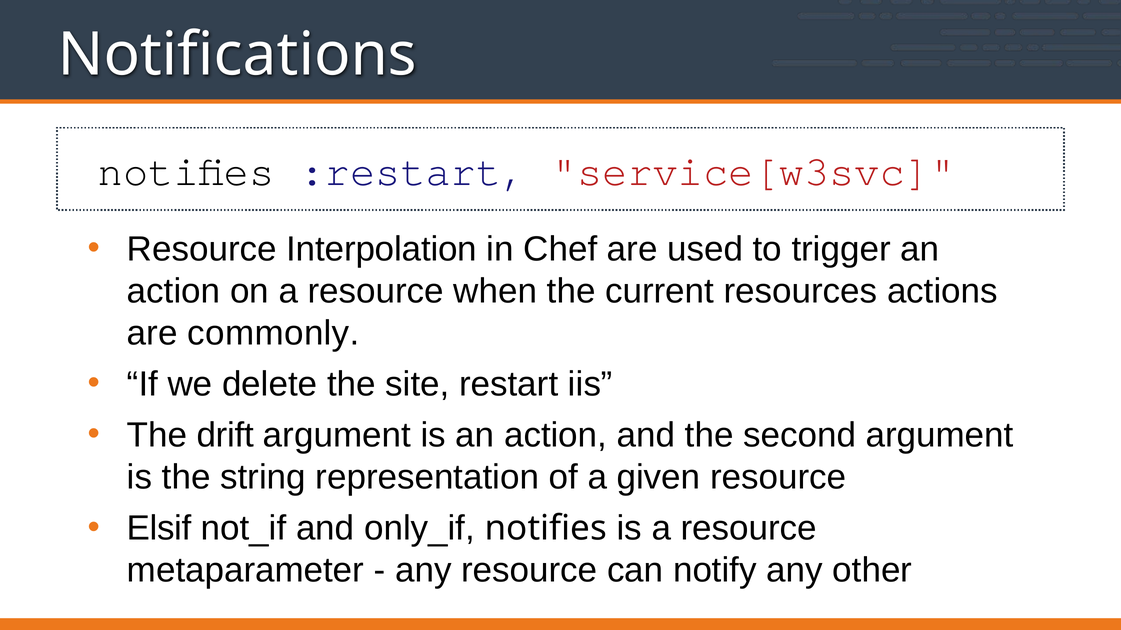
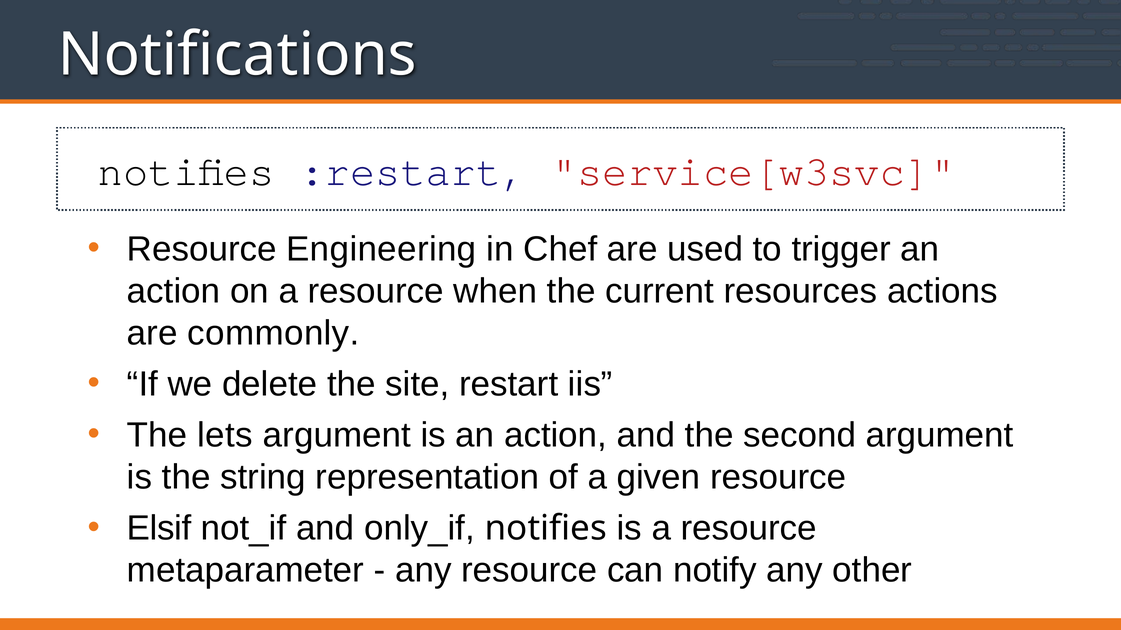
Interpolation: Interpolation -> Engineering
drift: drift -> lets
